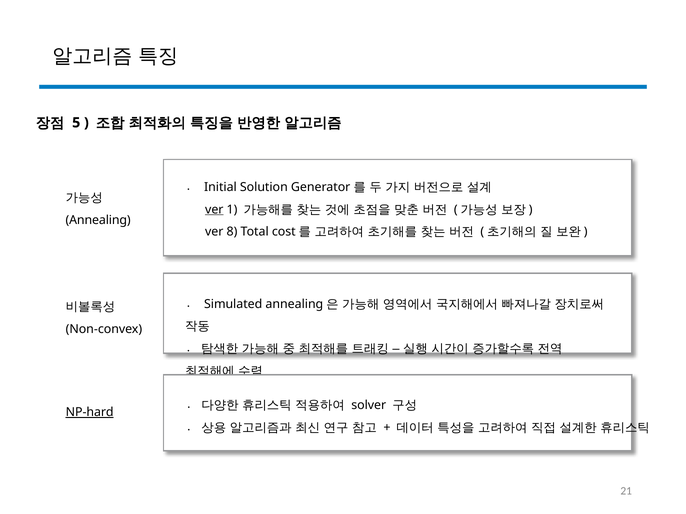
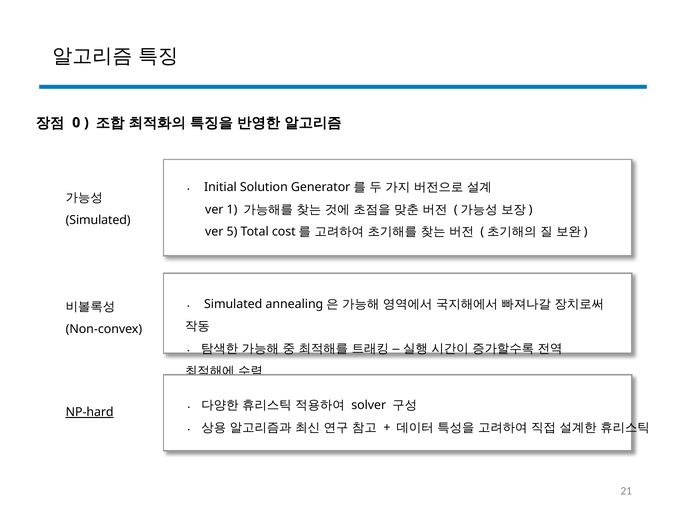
5: 5 -> 0
ver at (214, 210) underline: present -> none
Annealing at (98, 220): Annealing -> Simulated
8: 8 -> 5
